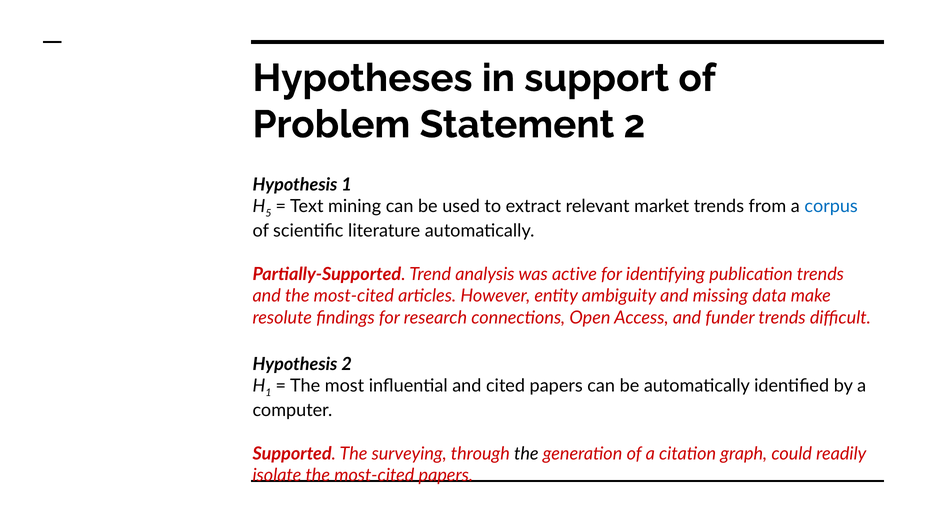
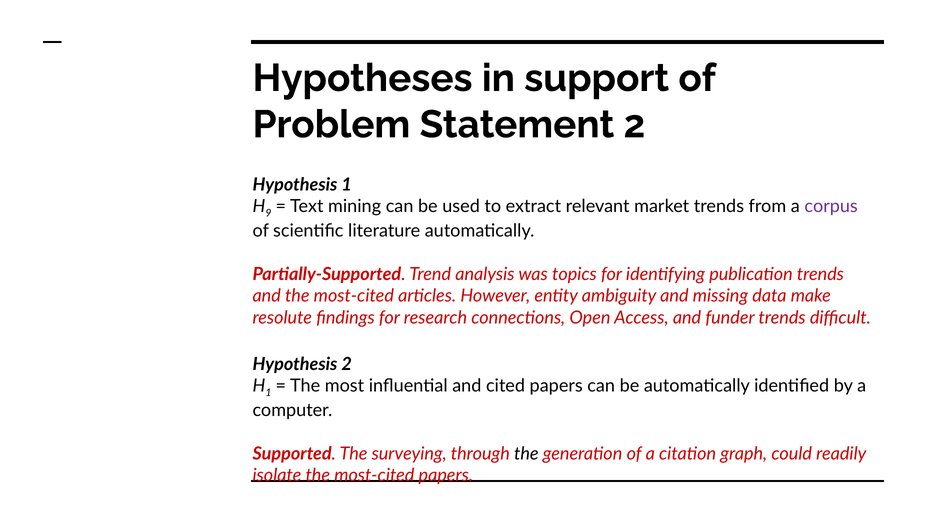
5: 5 -> 9
corpus colour: blue -> purple
active: active -> topics
